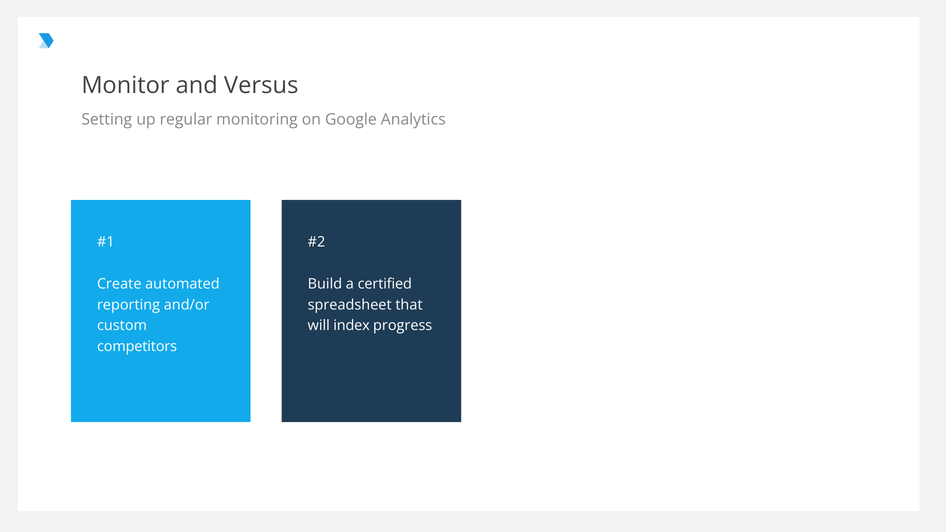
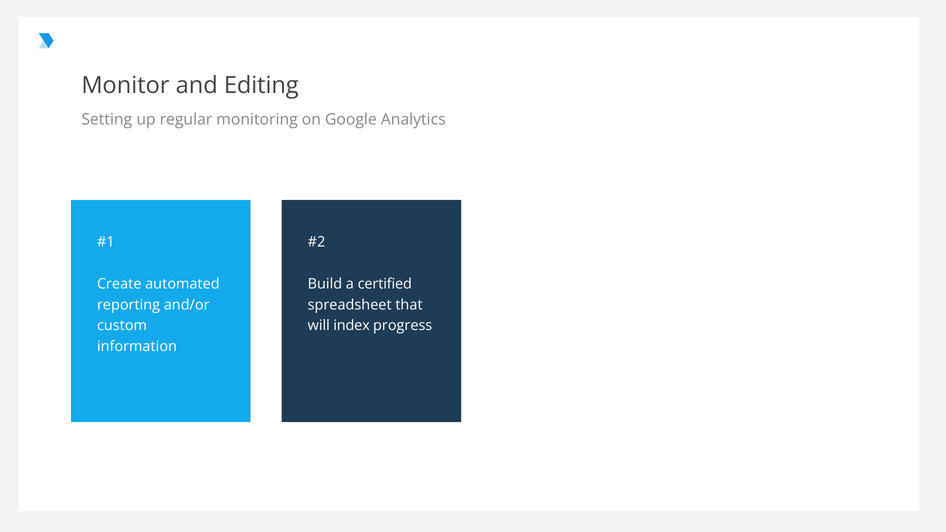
Versus: Versus -> Editing
competitors: competitors -> information
